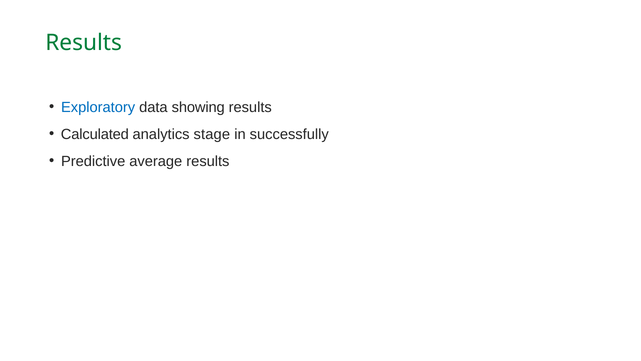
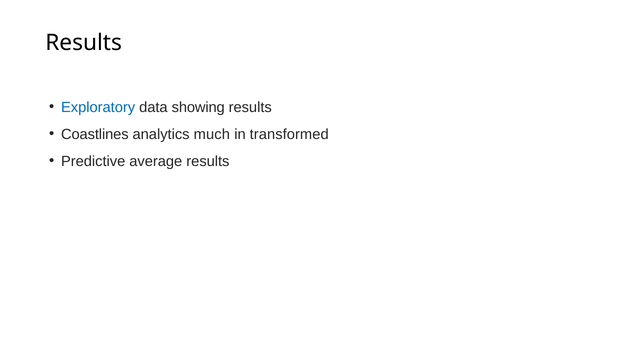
Results at (84, 43) colour: green -> black
Calculated: Calculated -> Coastlines
stage: stage -> much
successfully: successfully -> transformed
